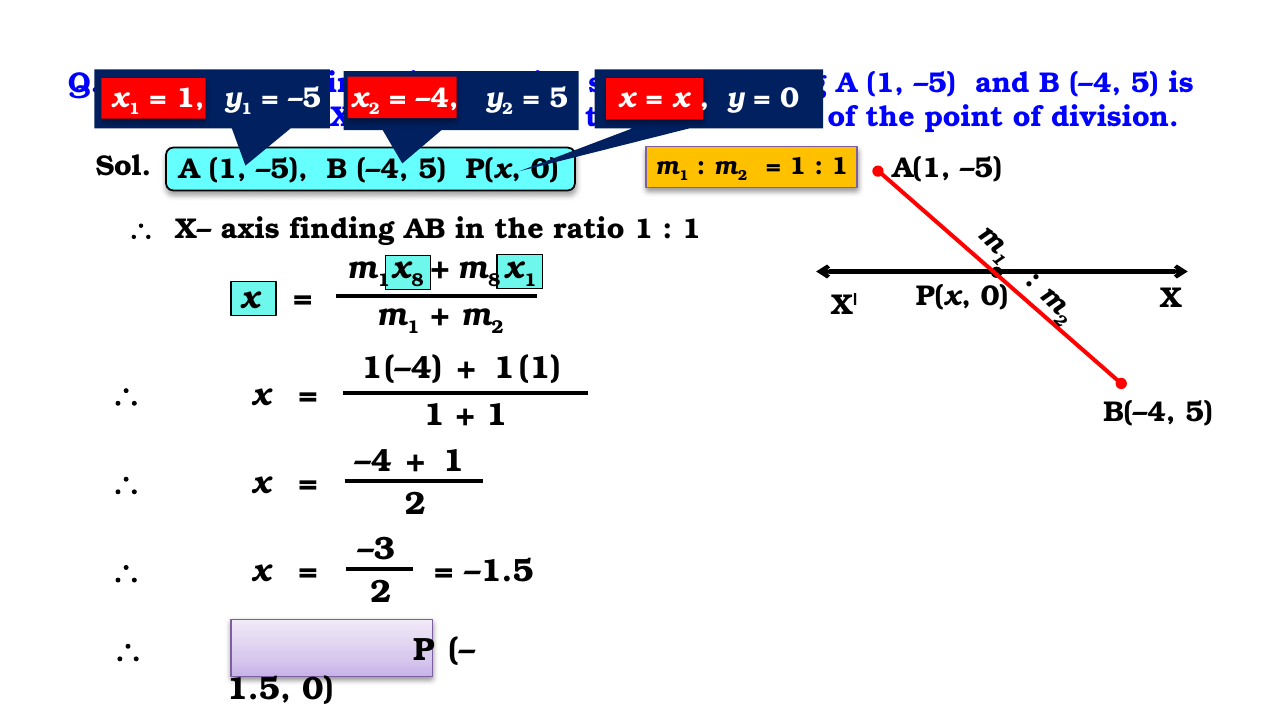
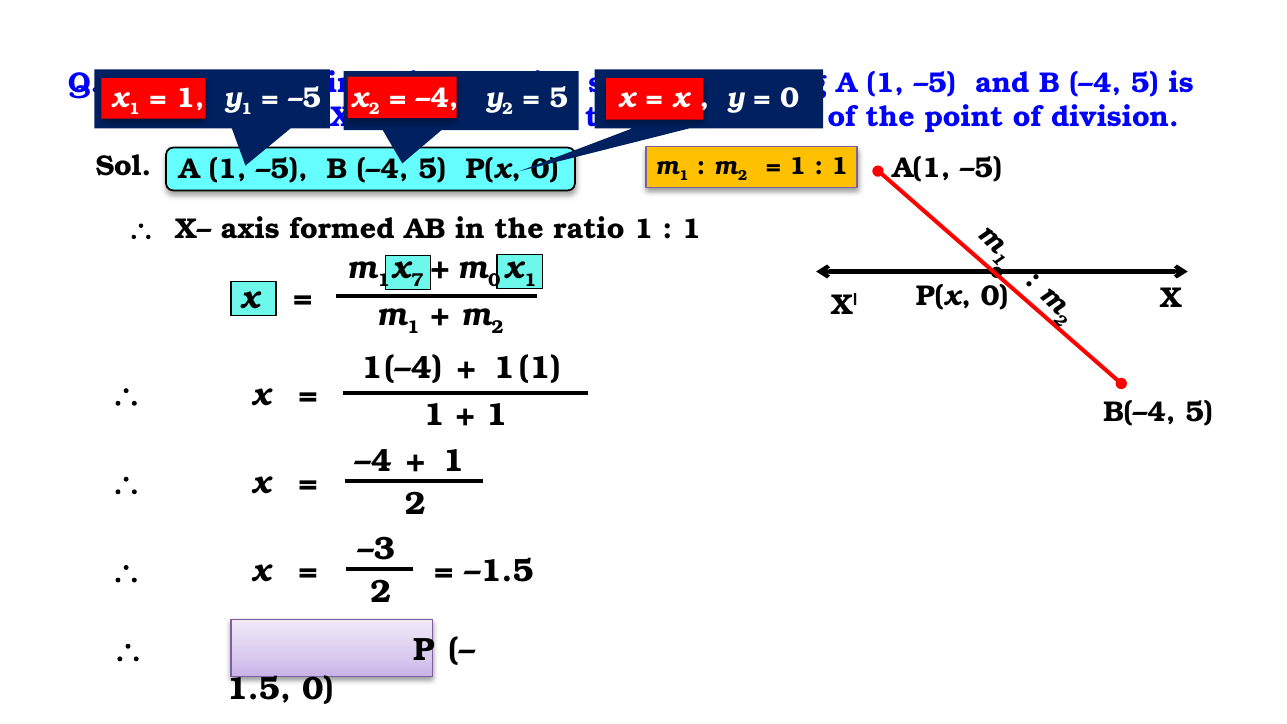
finding: finding -> formed
x 8: 8 -> 7
8 at (494, 281): 8 -> 0
